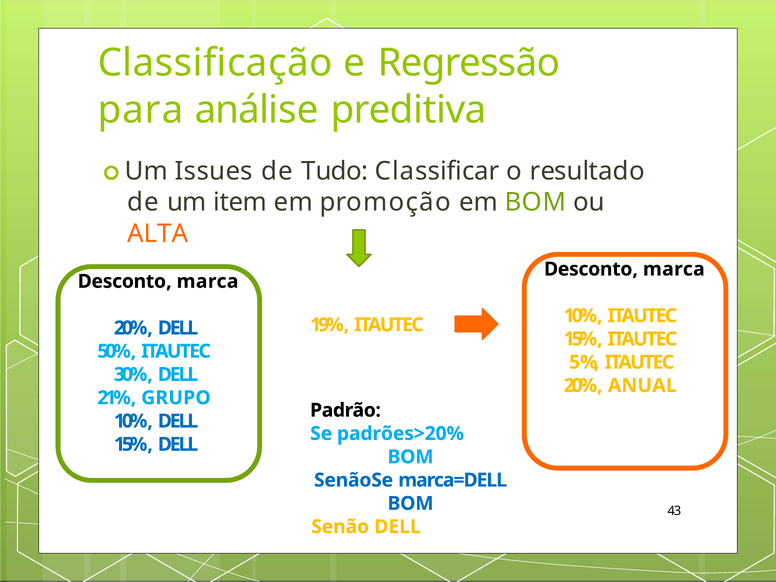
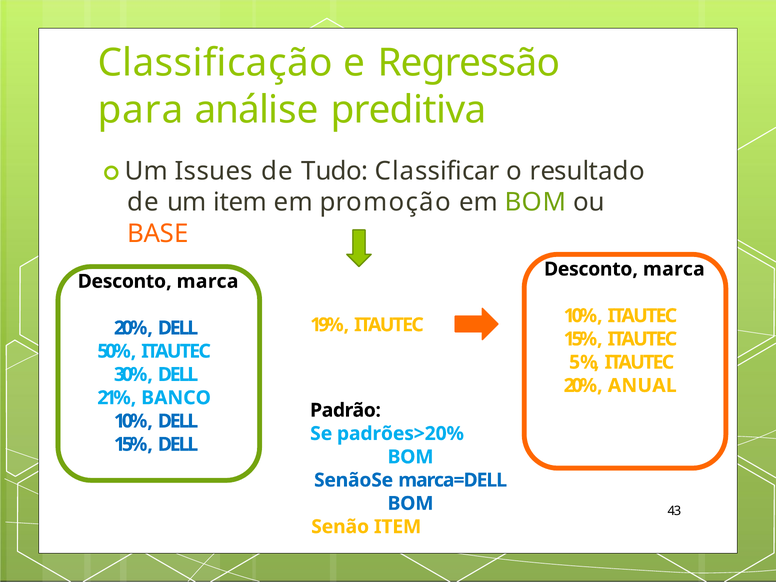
ALTA: ALTA -> BASE
GRUPO: GRUPO -> BANCO
Senão DELL: DELL -> ITEM
